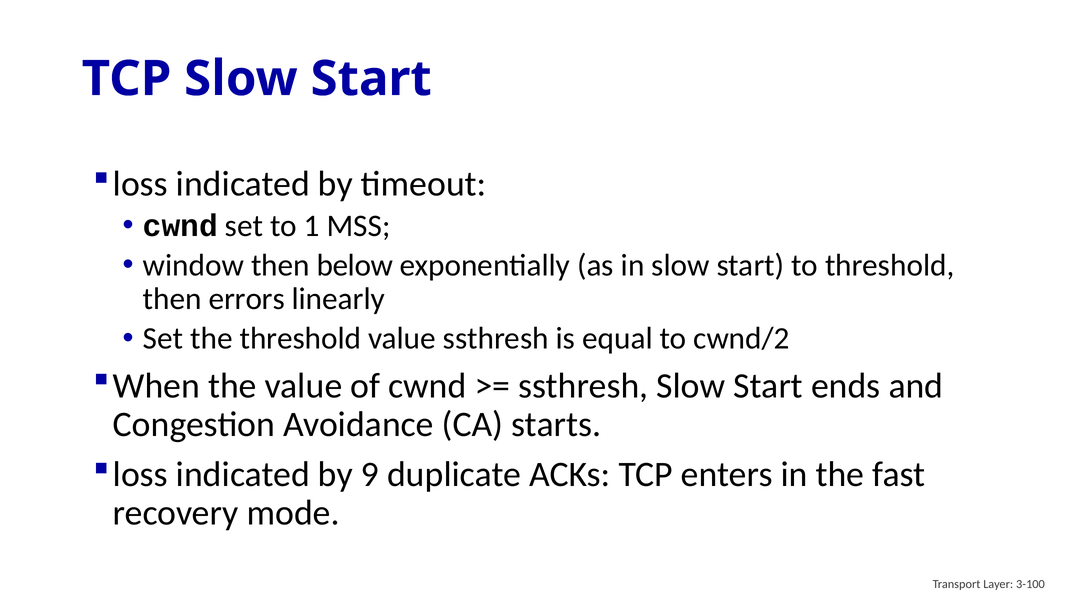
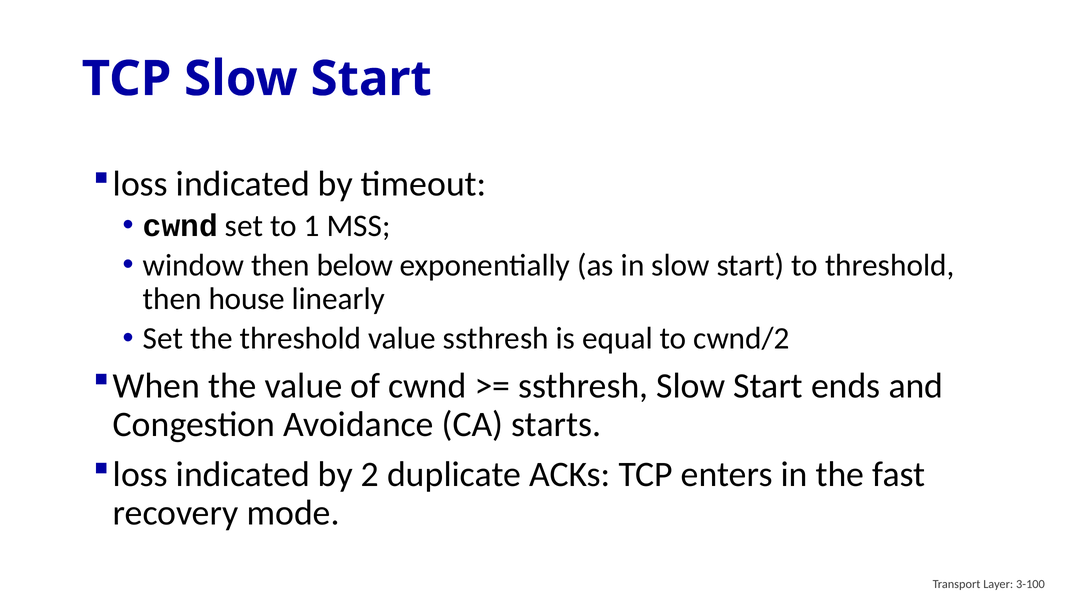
errors: errors -> house
9: 9 -> 2
